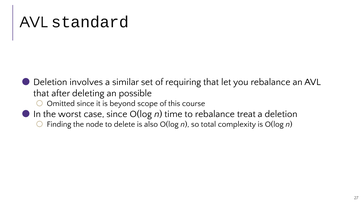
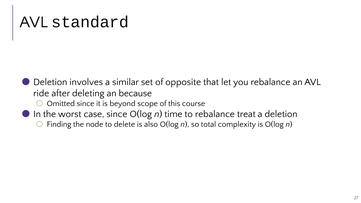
requiring: requiring -> opposite
that at (41, 93): that -> ride
possible: possible -> because
